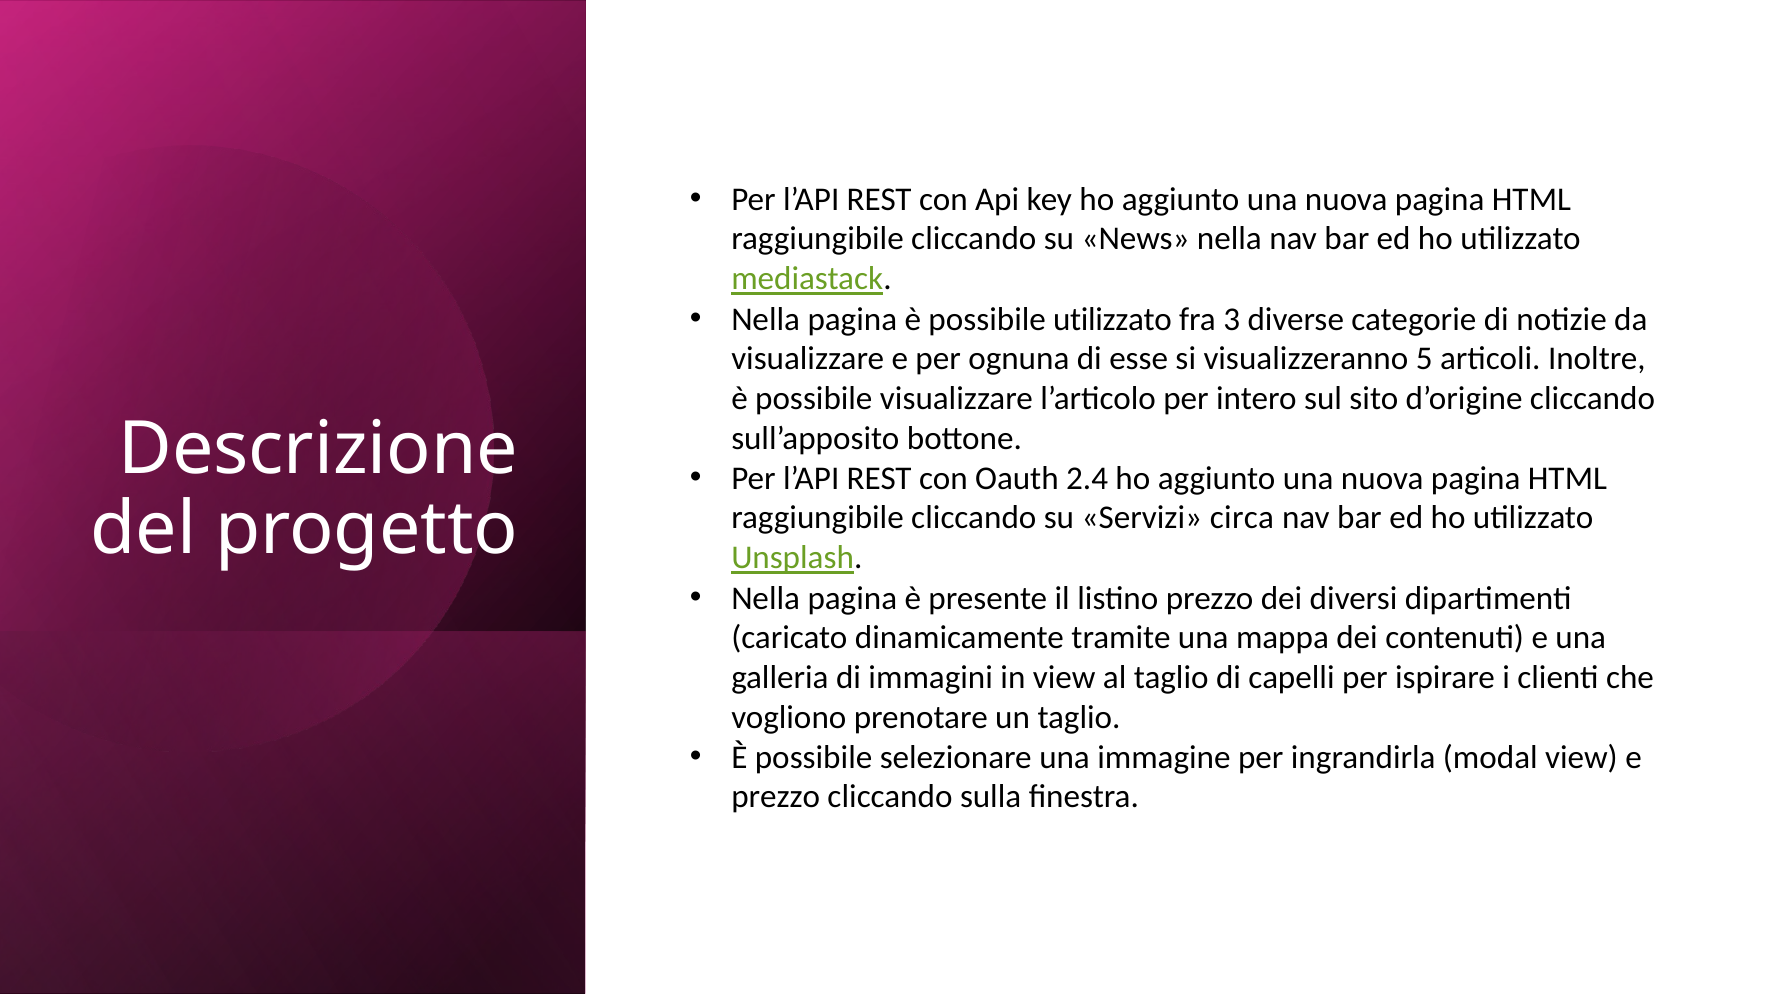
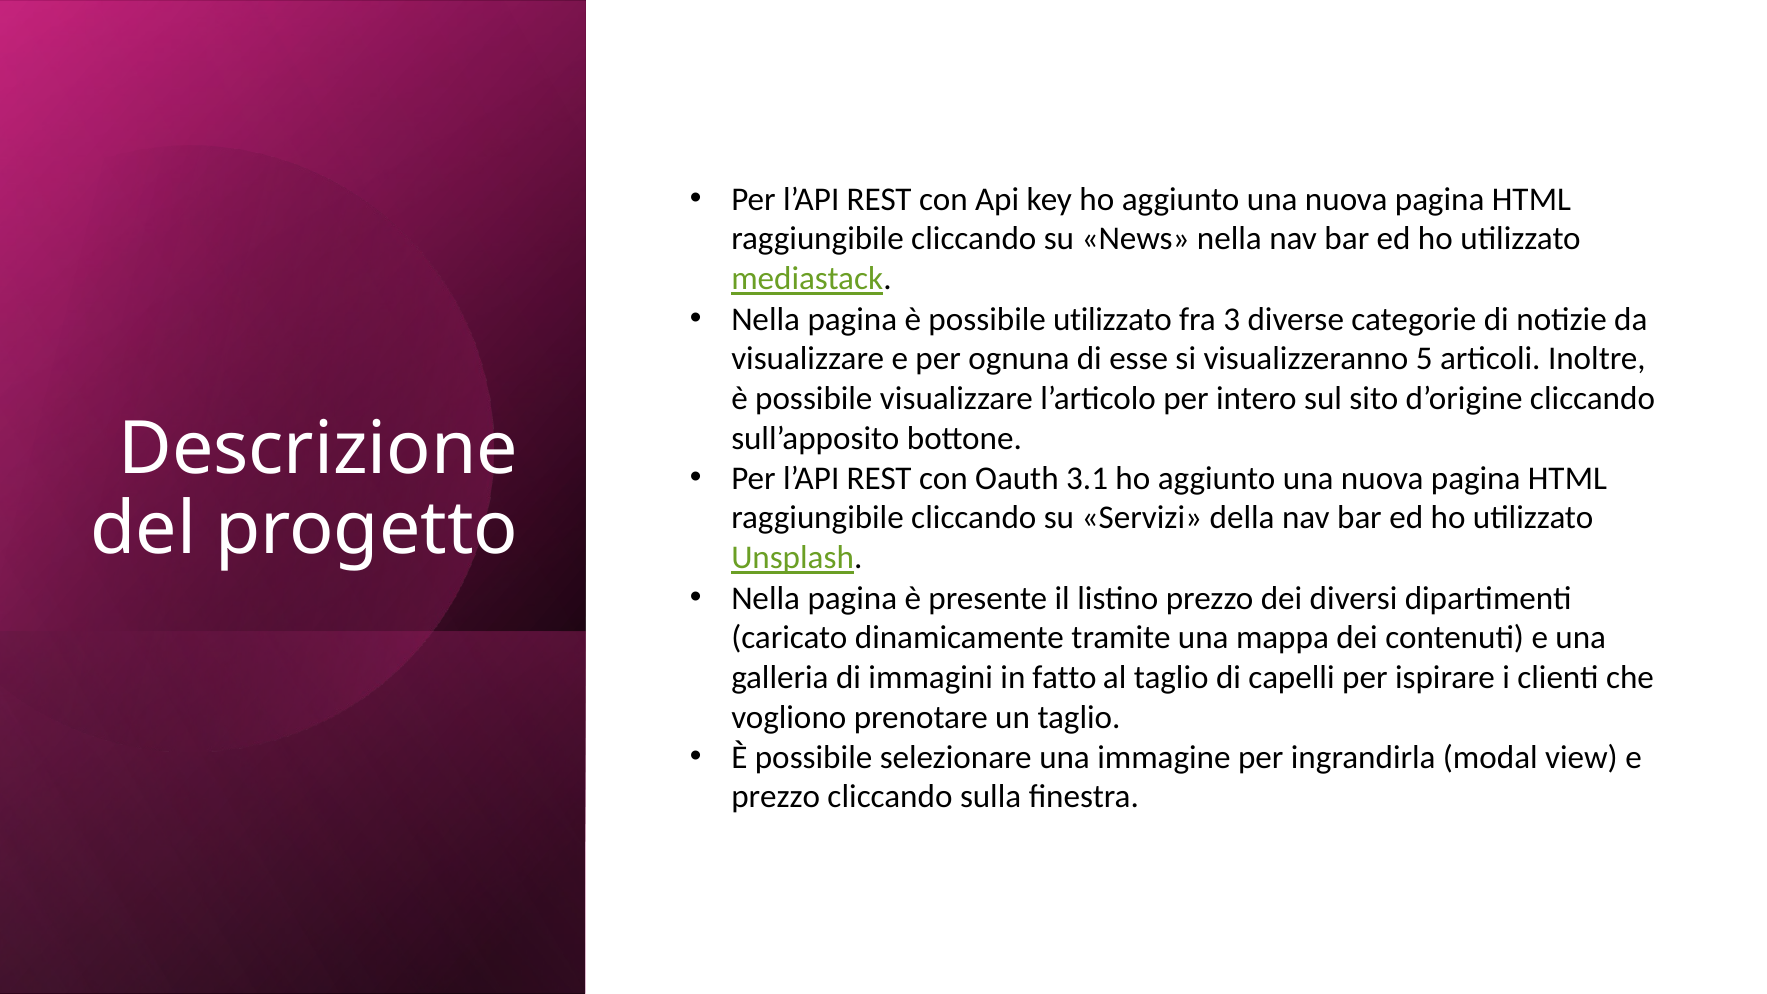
2.4: 2.4 -> 3.1
circa: circa -> della
in view: view -> fatto
